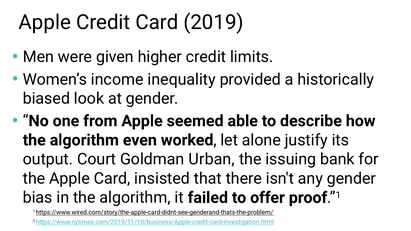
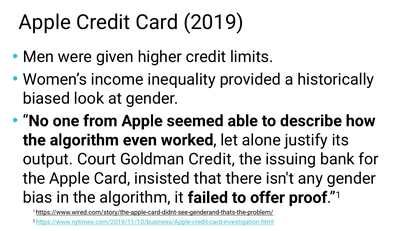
Goldman Urban: Urban -> Credit
